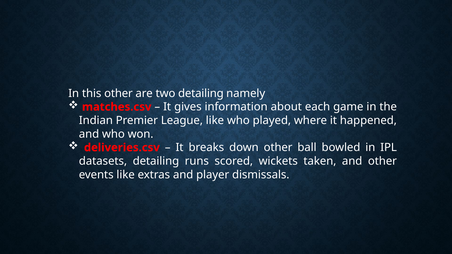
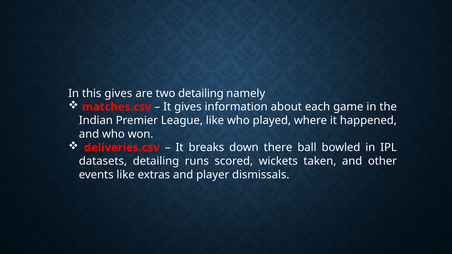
this other: other -> gives
down other: other -> there
